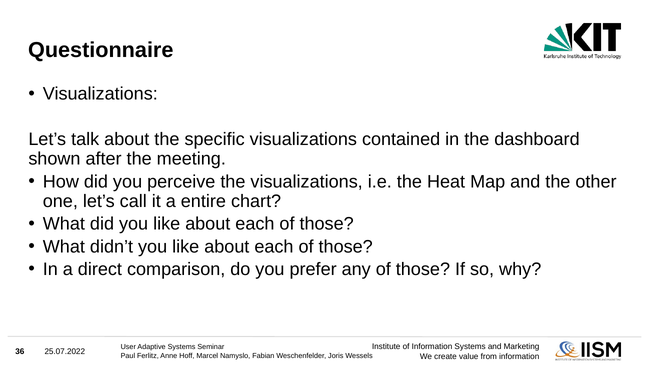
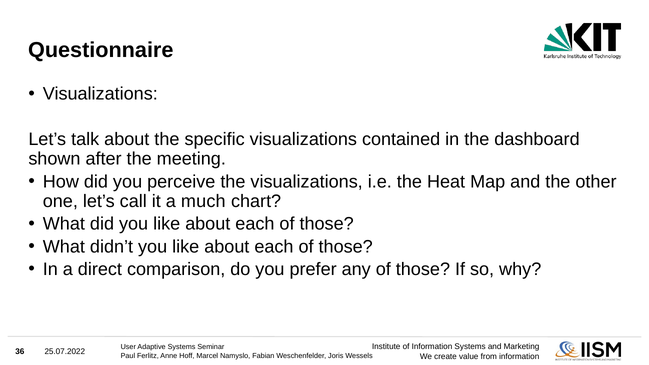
entire: entire -> much
